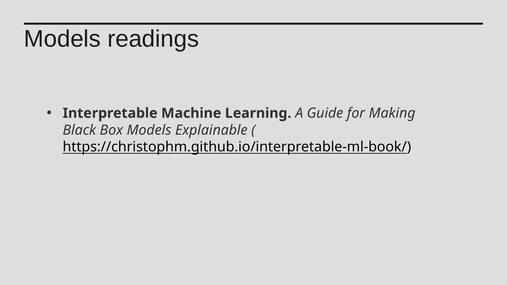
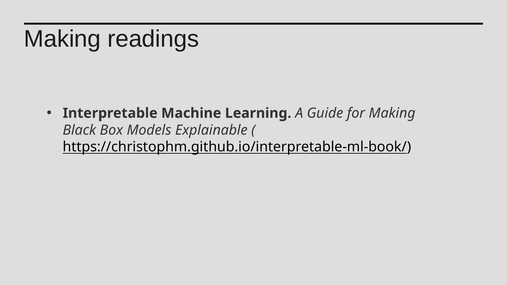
Models at (62, 39): Models -> Making
